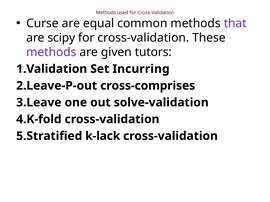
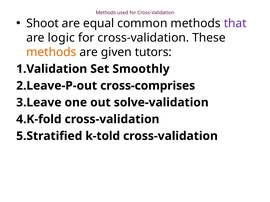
Curse: Curse -> Shoot
scipy: scipy -> logic
methods at (51, 52) colour: purple -> orange
Incurring: Incurring -> Smoothly
k-lack: k-lack -> k-told
